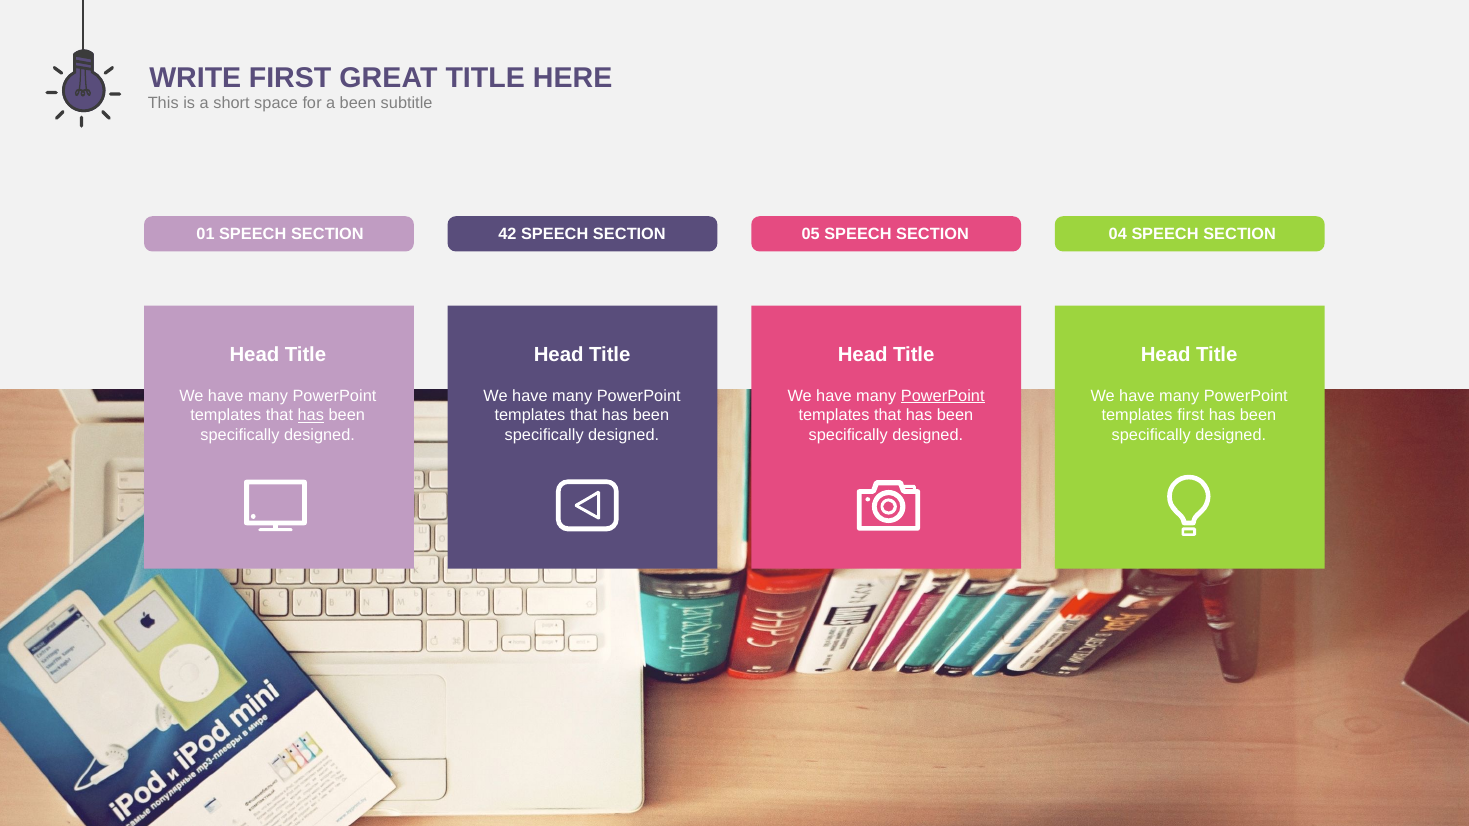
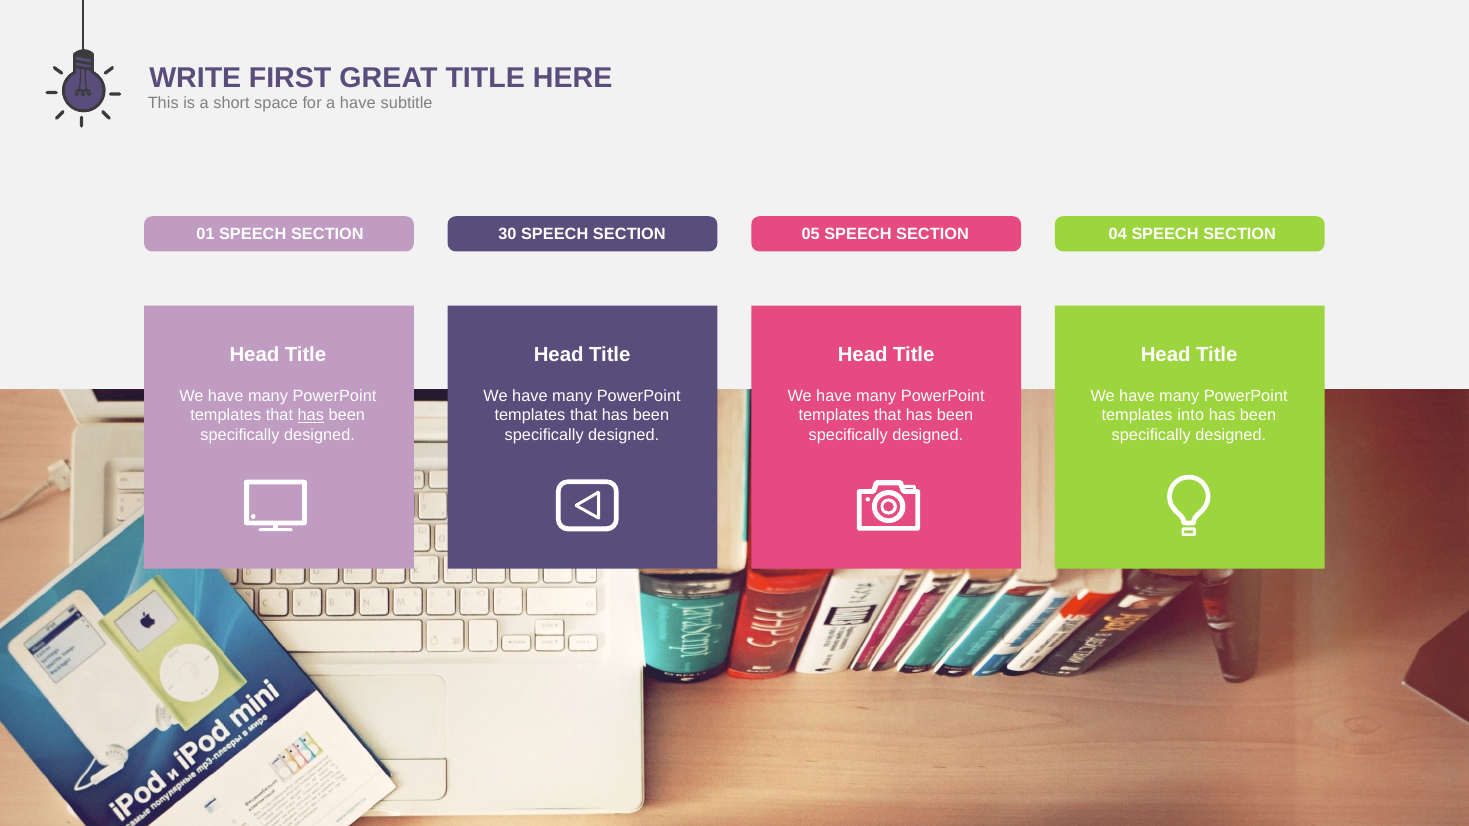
a been: been -> have
42: 42 -> 30
PowerPoint at (943, 396) underline: present -> none
templates first: first -> into
